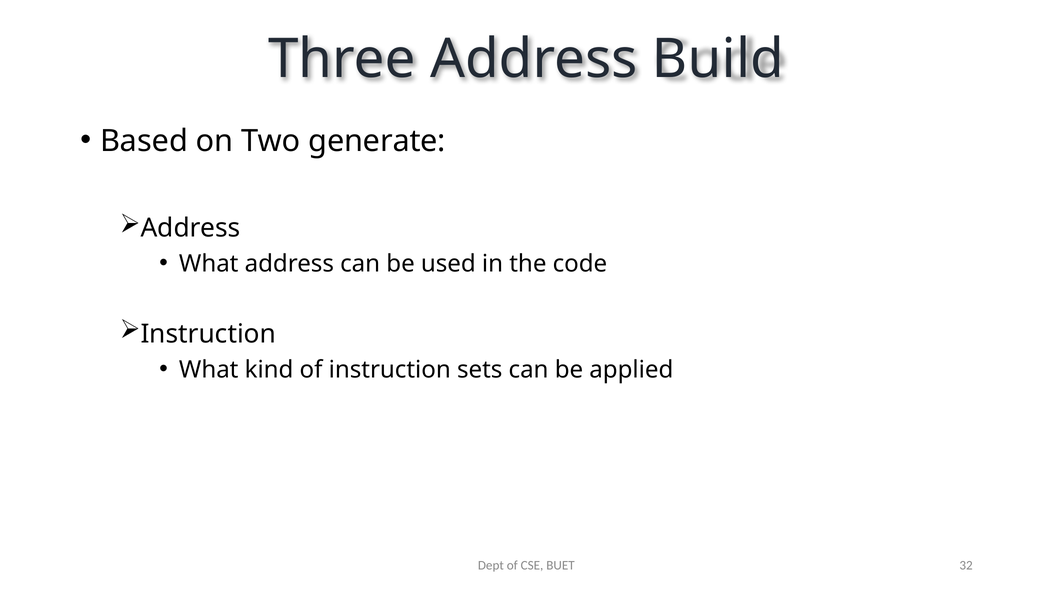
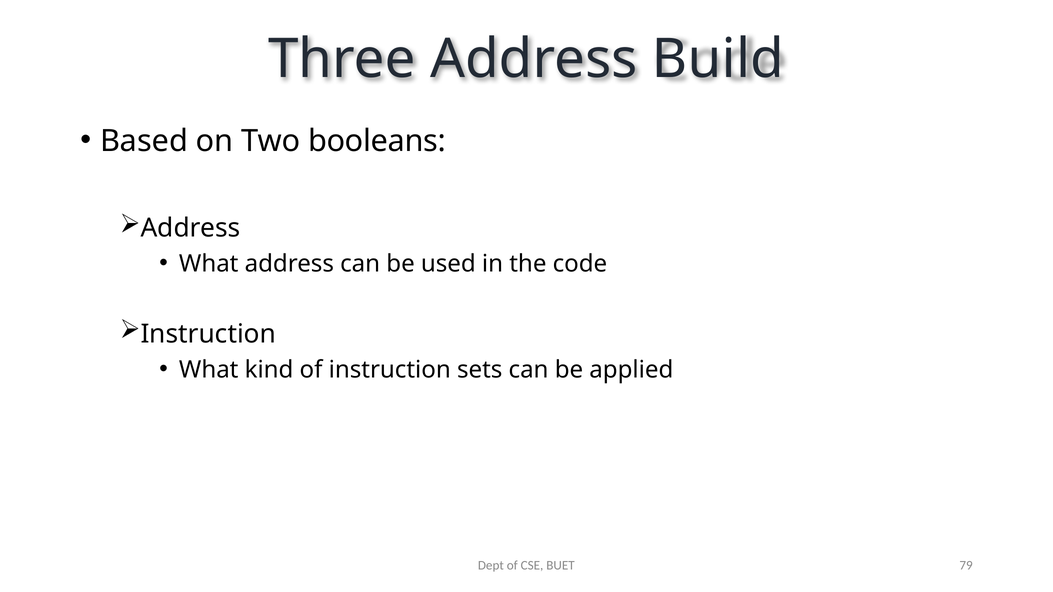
generate: generate -> booleans
32: 32 -> 79
